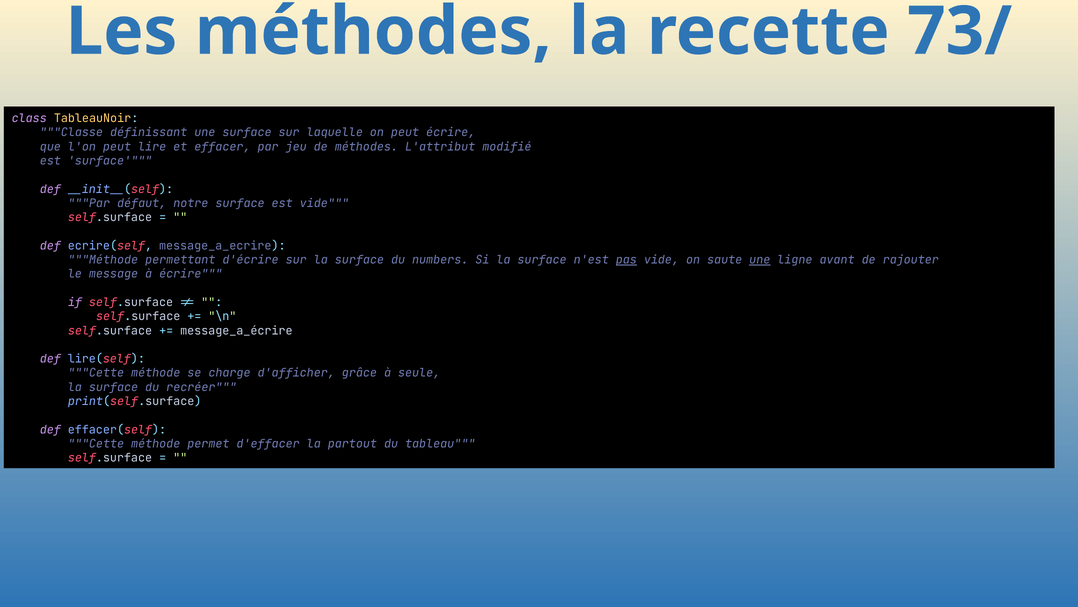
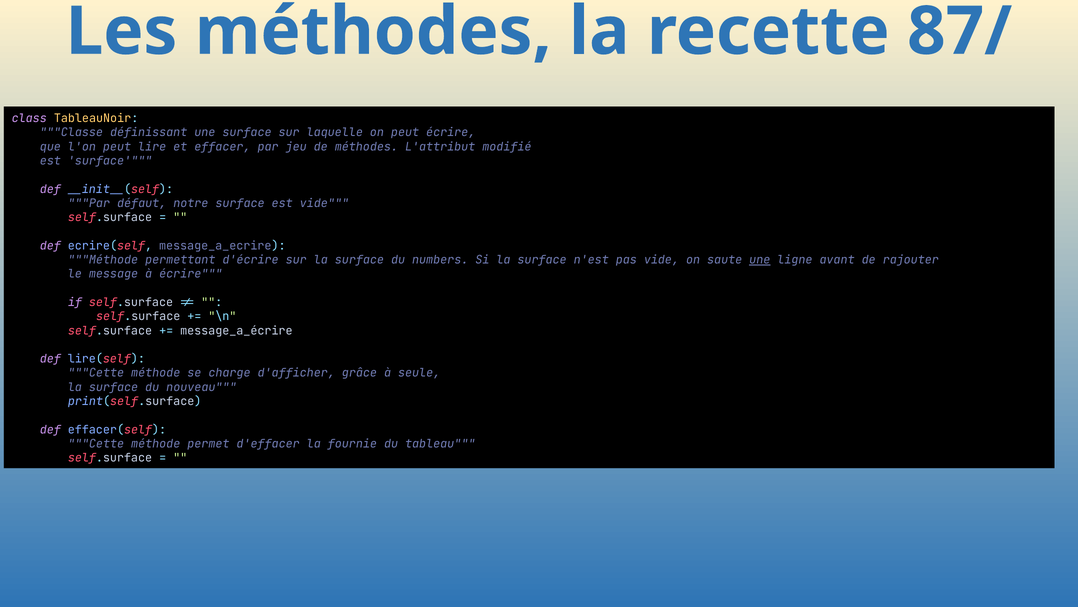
73/: 73/ -> 87/
pas underline: present -> none
recréer: recréer -> nouveau
partout: partout -> fournie
